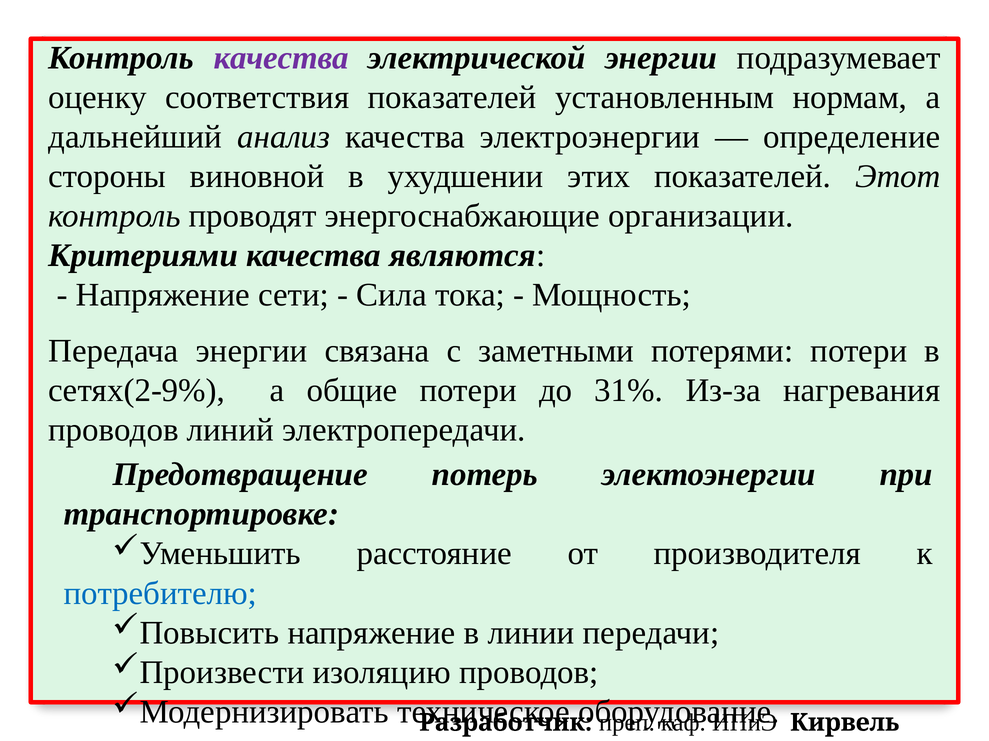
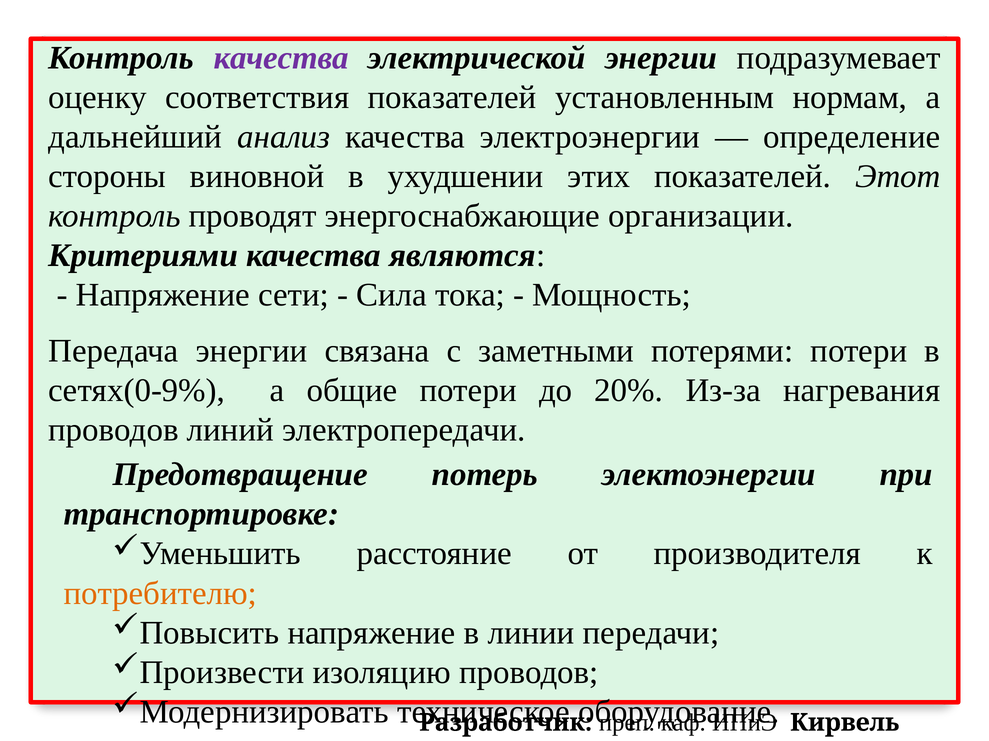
сетях(2-9%: сетях(2-9% -> сетях(0-9%
31%: 31% -> 20%
потребителю colour: blue -> orange
